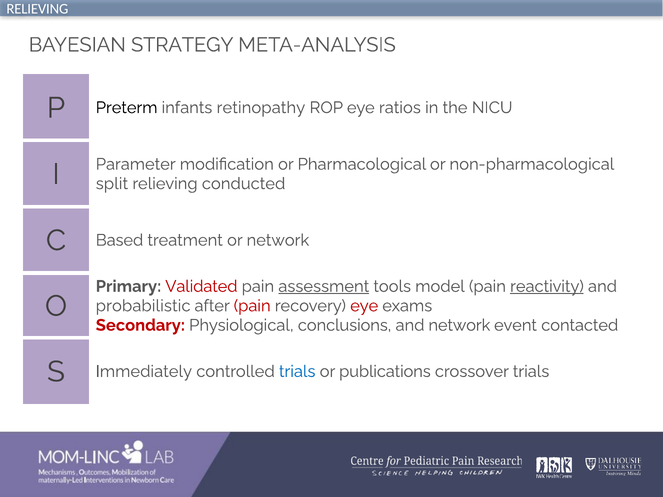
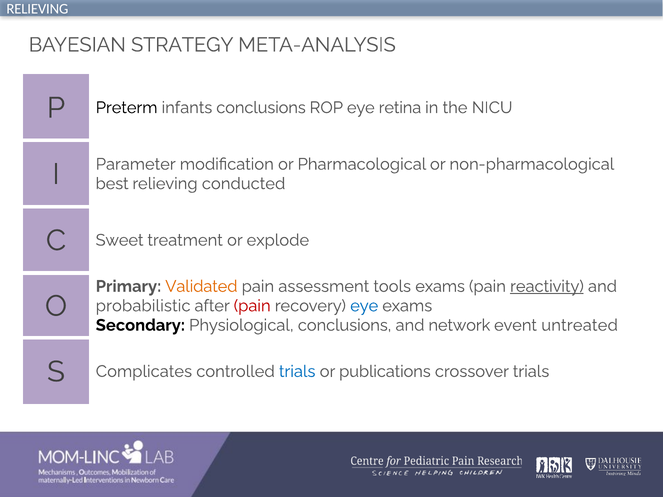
infants retinopathy: retinopathy -> conclusions
ratios: ratios -> retina
split: split -> best
Based: Based -> Sweet
or network: network -> explode
Validated colour: red -> orange
assessment underline: present -> none
tools model: model -> exams
eye at (364, 306) colour: red -> blue
Secondary colour: red -> black
contacted: contacted -> untreated
Immediately: Immediately -> Complicates
